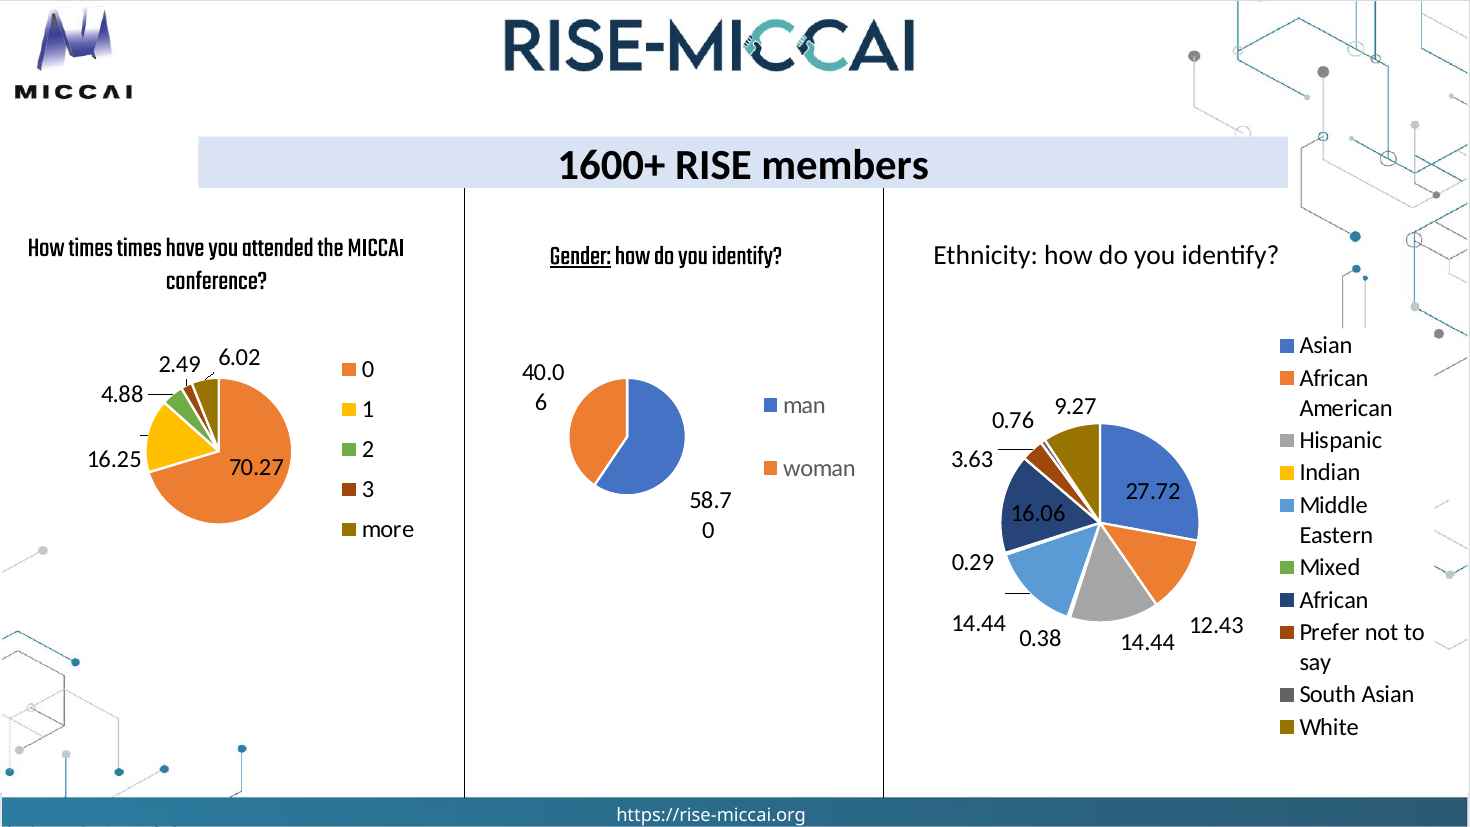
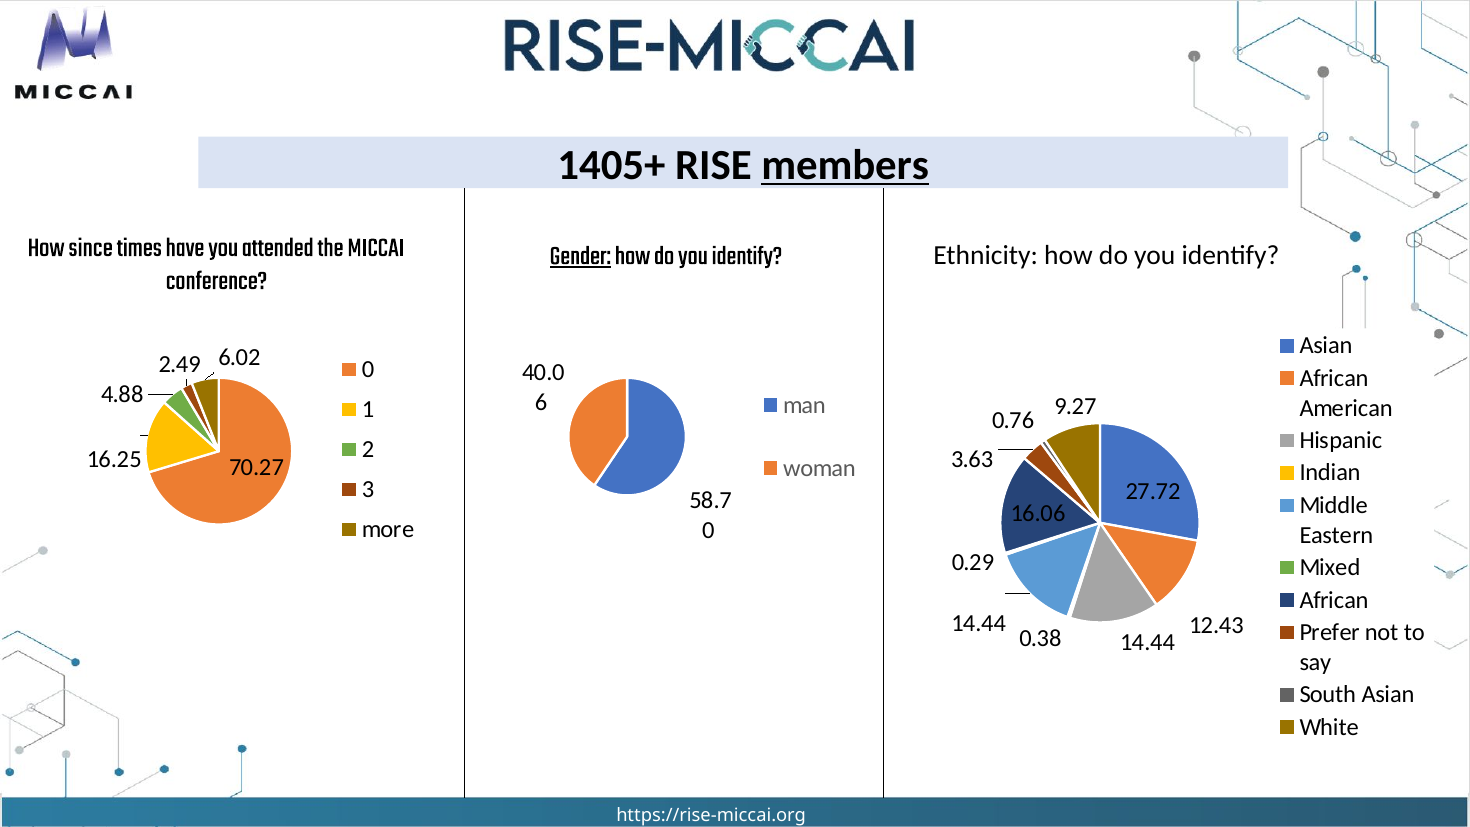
1600+: 1600+ -> 1405+
members underline: none -> present
How times: times -> since
